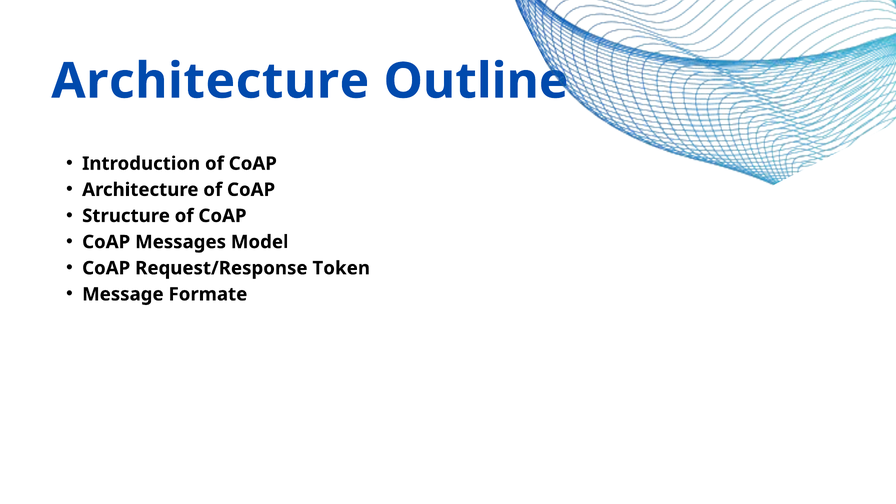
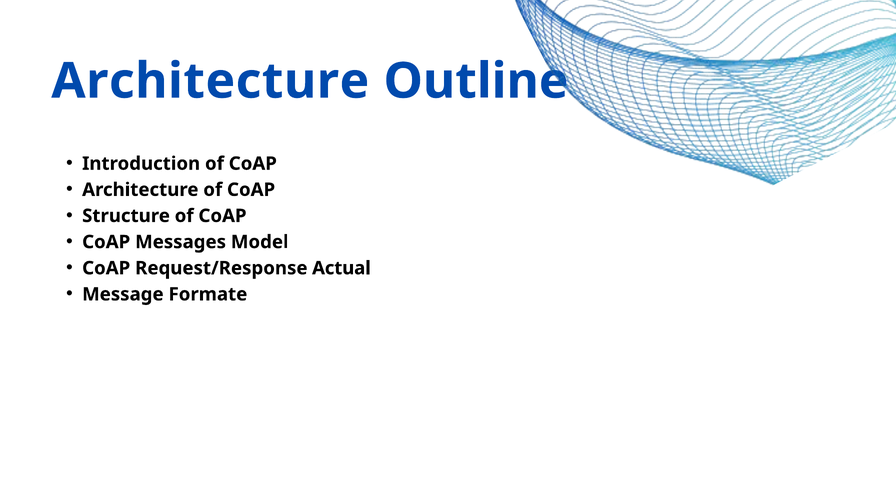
Token: Token -> Actual
